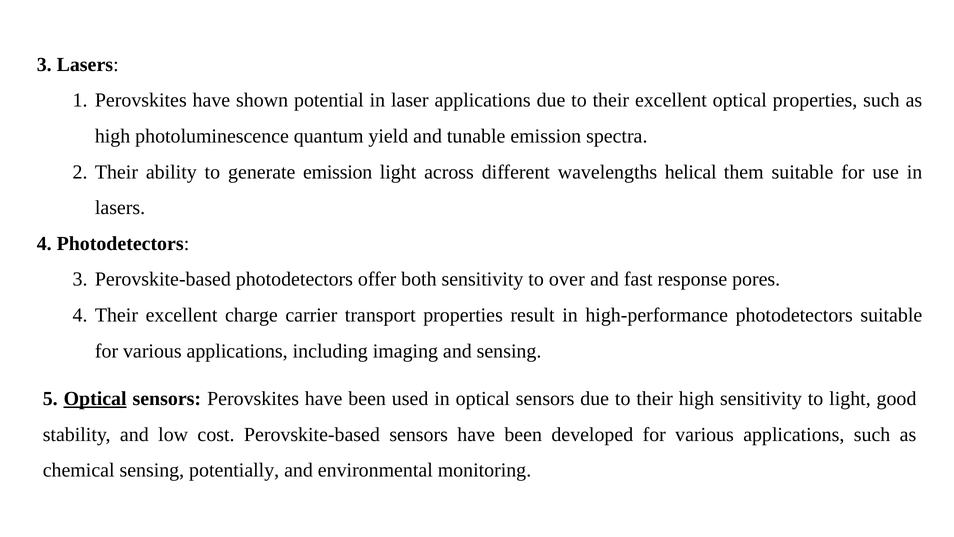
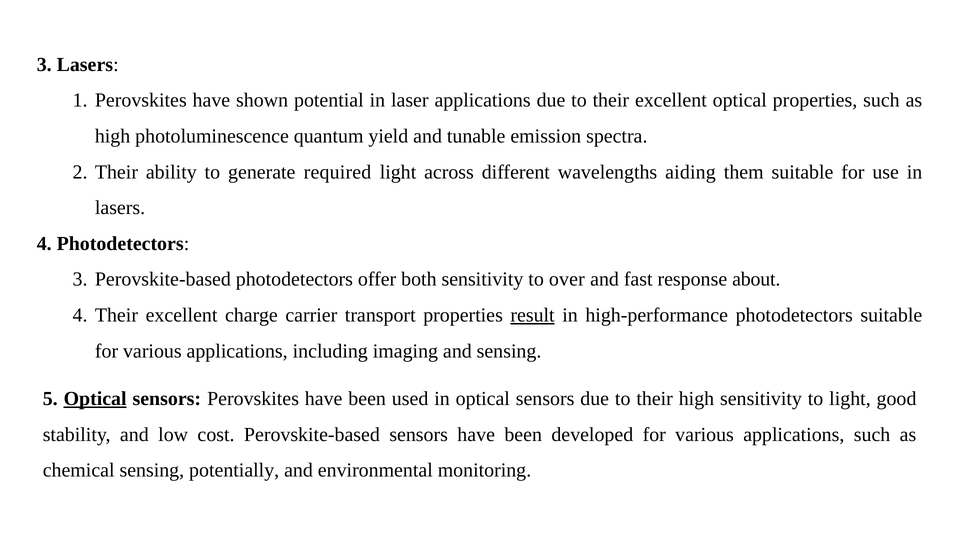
generate emission: emission -> required
helical: helical -> aiding
pores: pores -> about
result underline: none -> present
